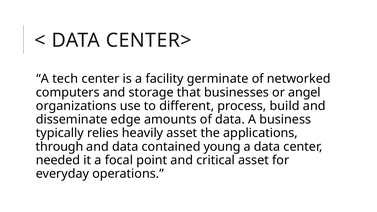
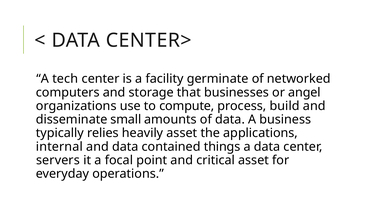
different: different -> compute
edge: edge -> small
through: through -> internal
young: young -> things
needed: needed -> servers
